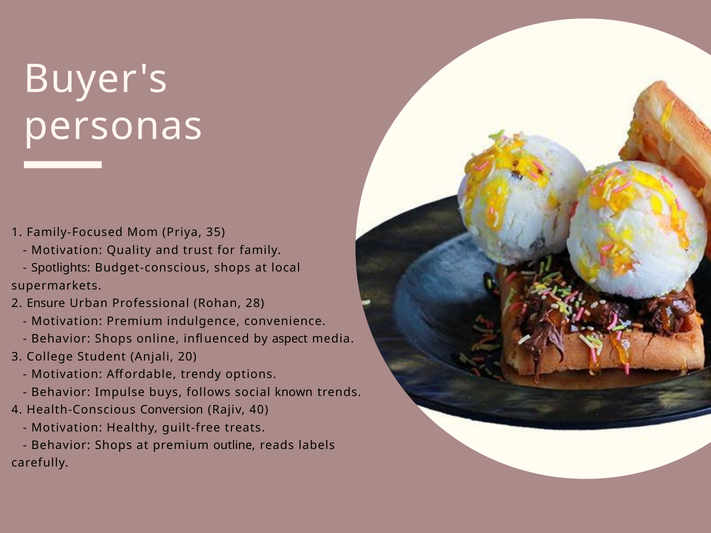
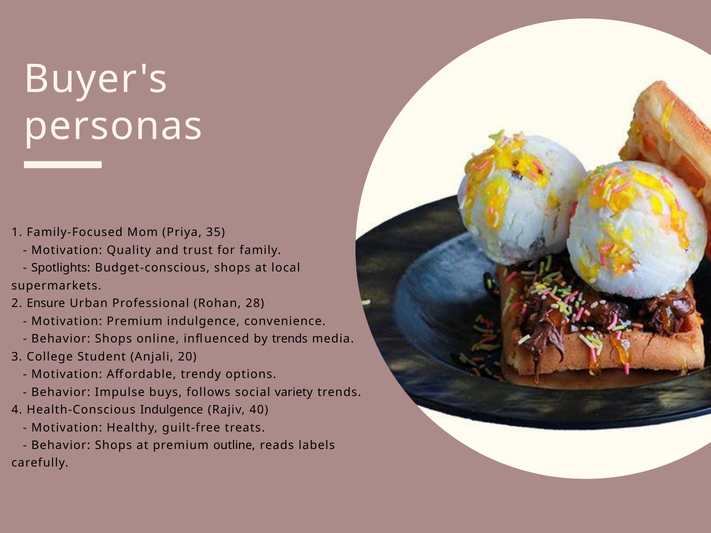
by aspect: aspect -> trends
known: known -> variety
Health-Conscious Conversion: Conversion -> Indulgence
